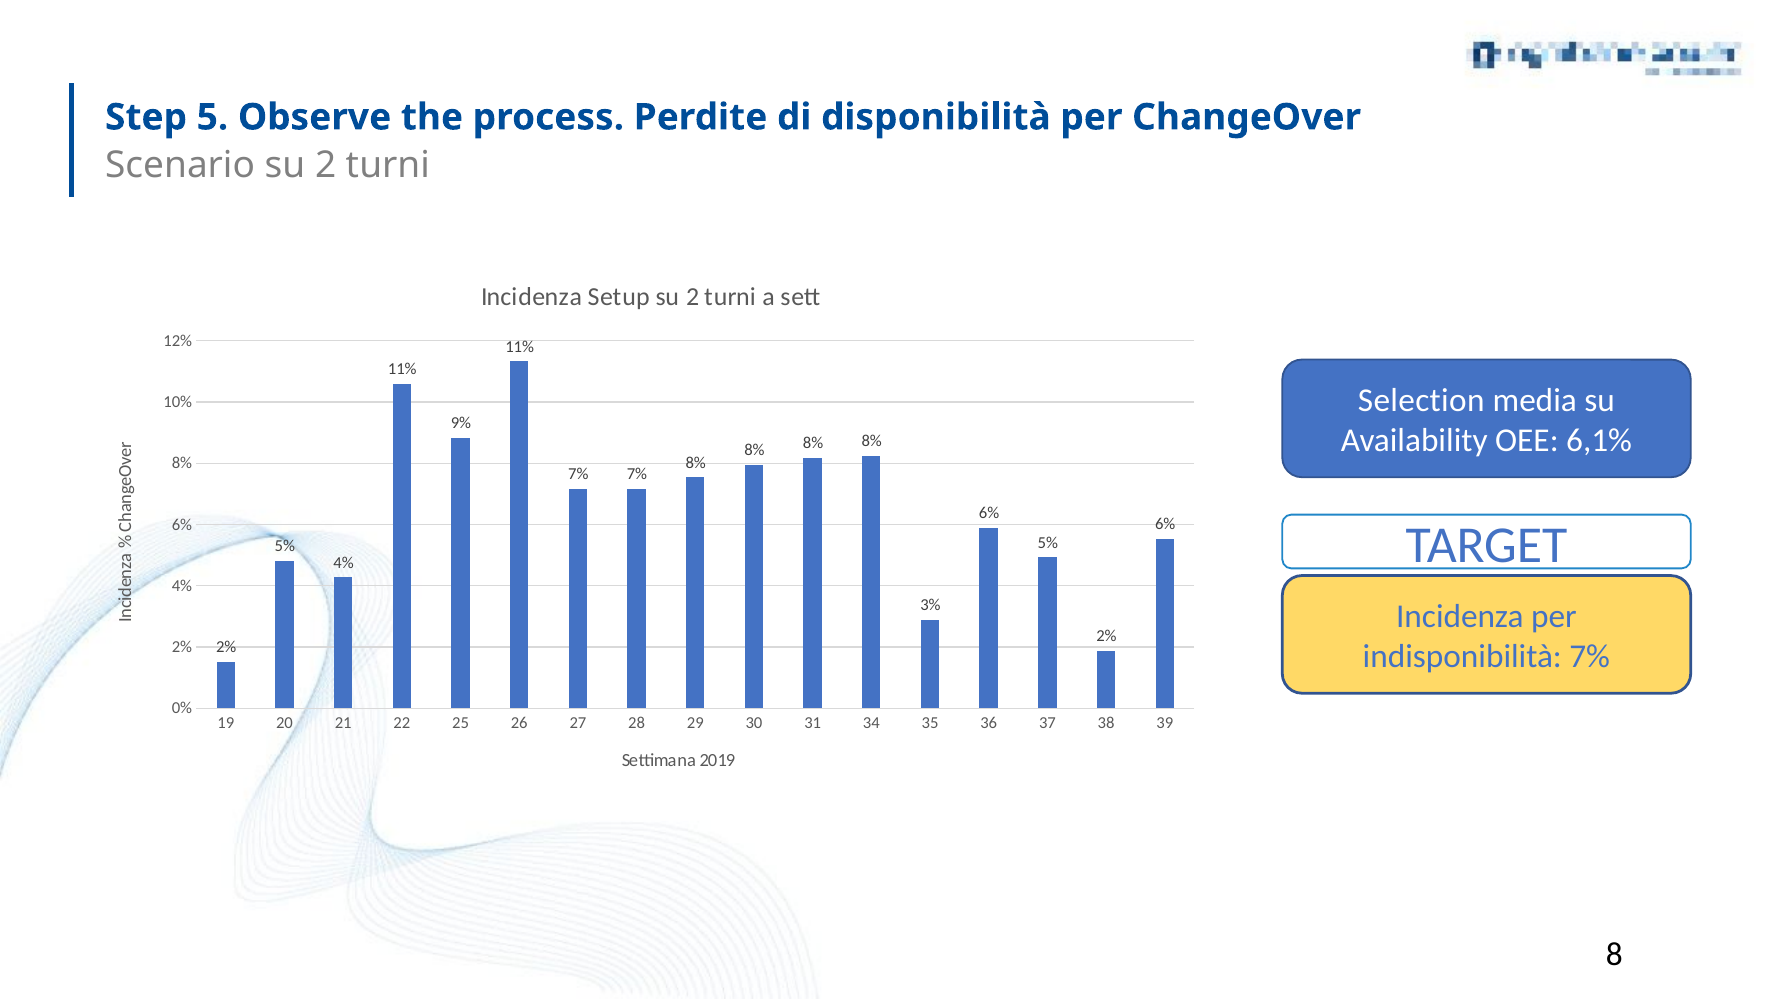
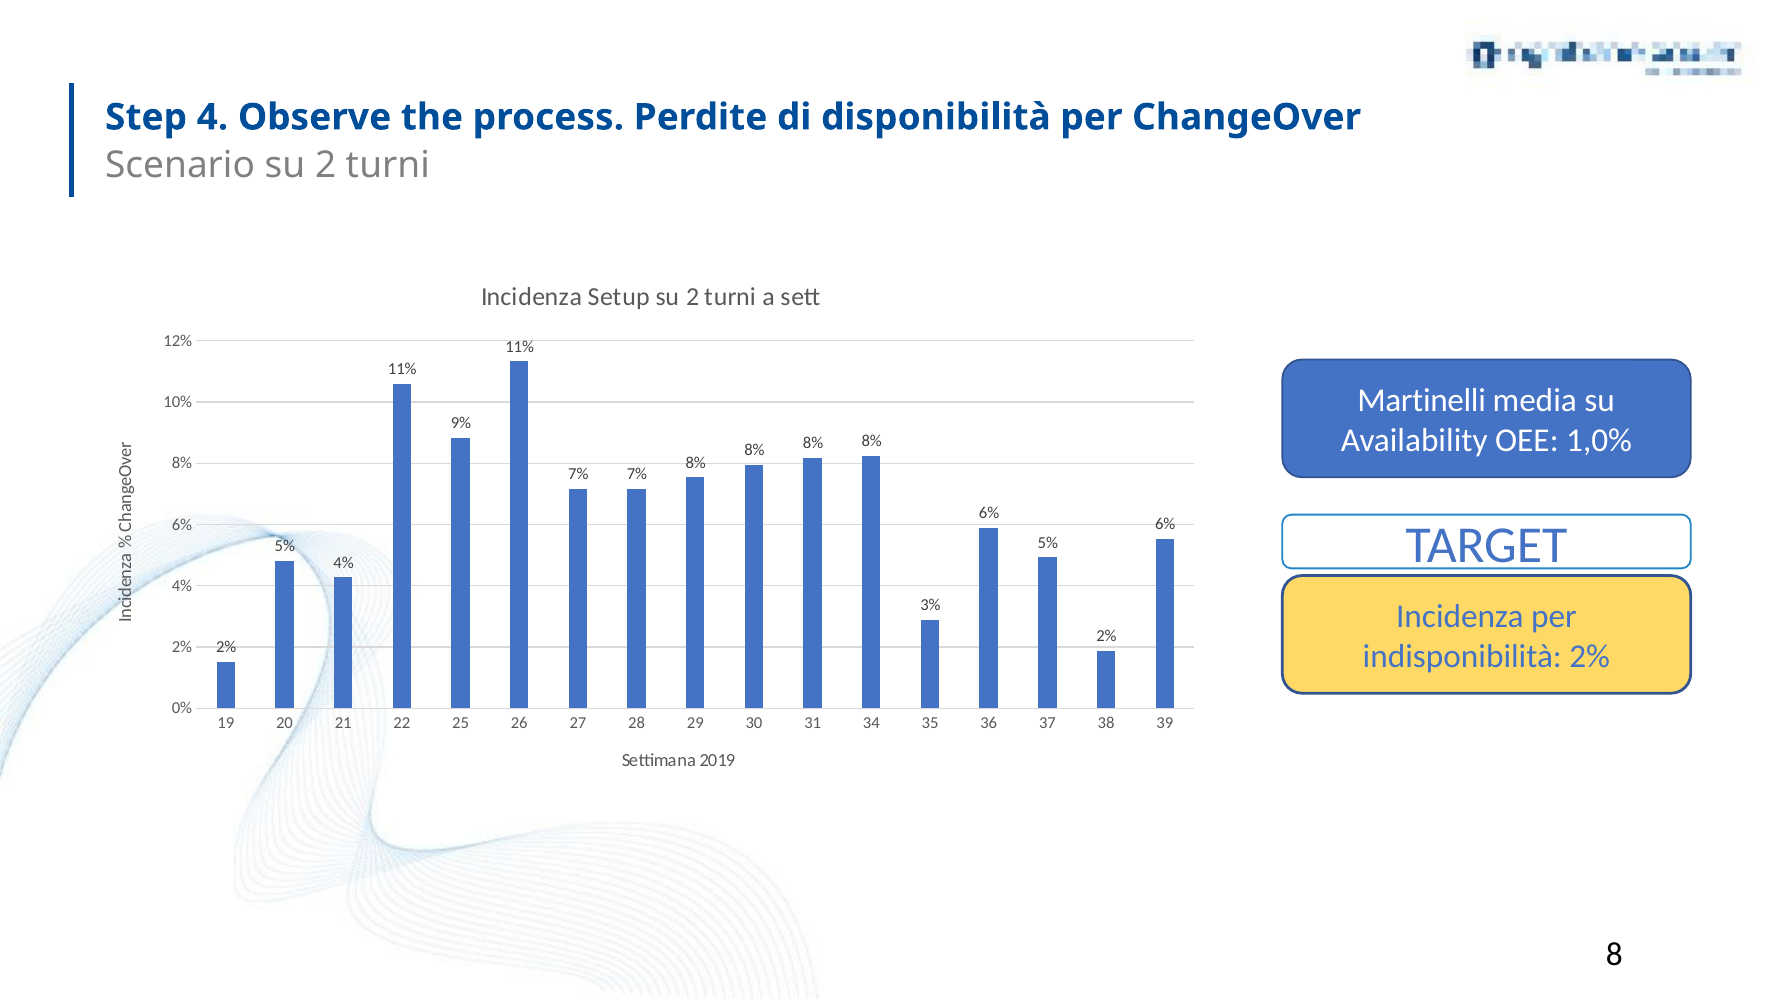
5: 5 -> 4
Selection: Selection -> Martinelli
6,1%: 6,1% -> 1,0%
indisponibilità 7%: 7% -> 2%
